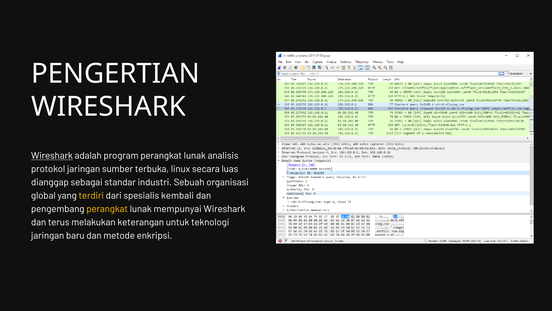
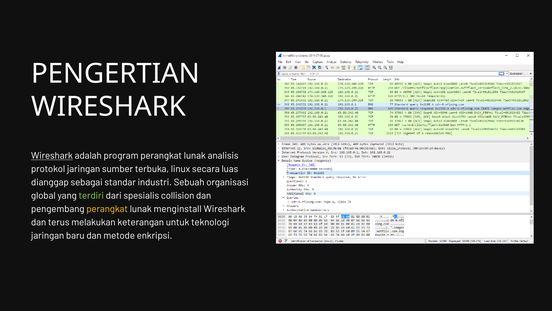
terdiri colour: yellow -> light green
kembali: kembali -> collision
mempunyai: mempunyai -> menginstall
